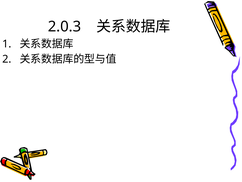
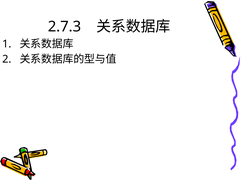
2.0.3: 2.0.3 -> 2.7.3
